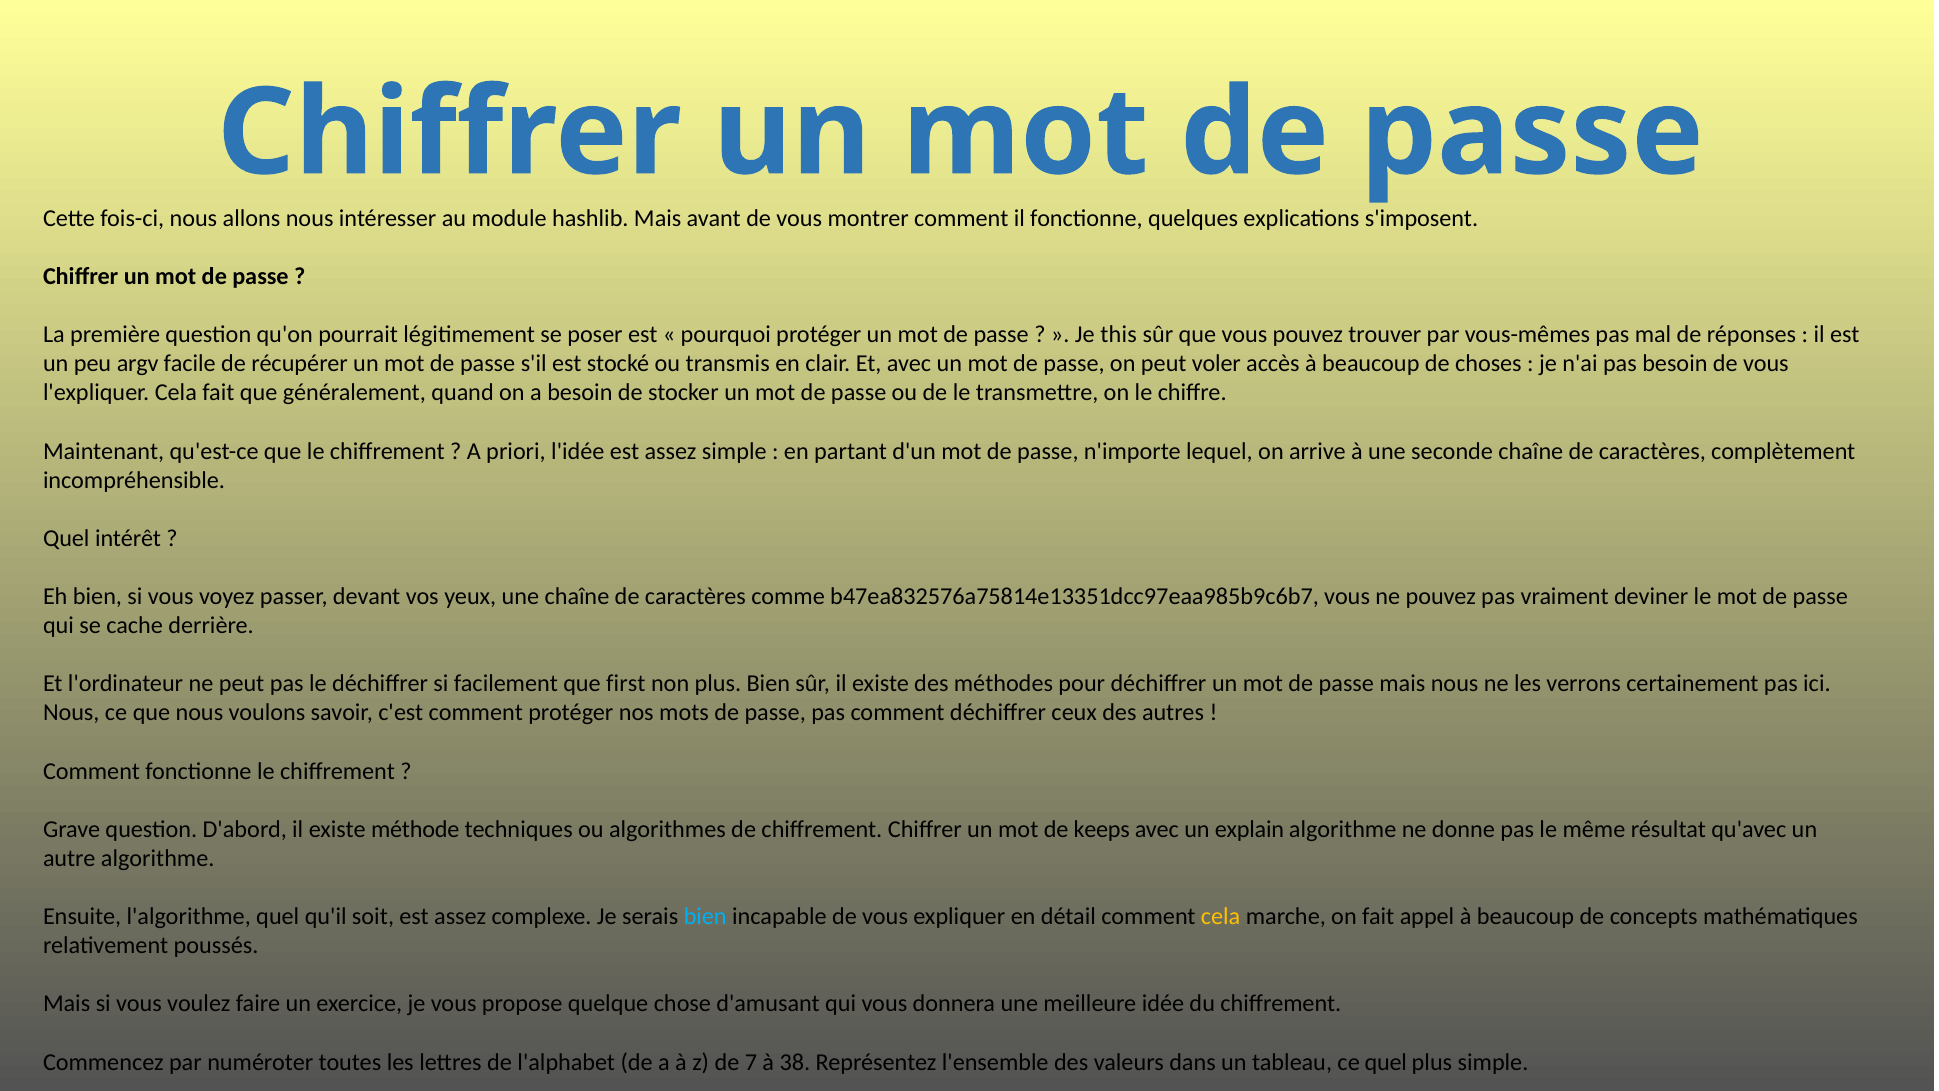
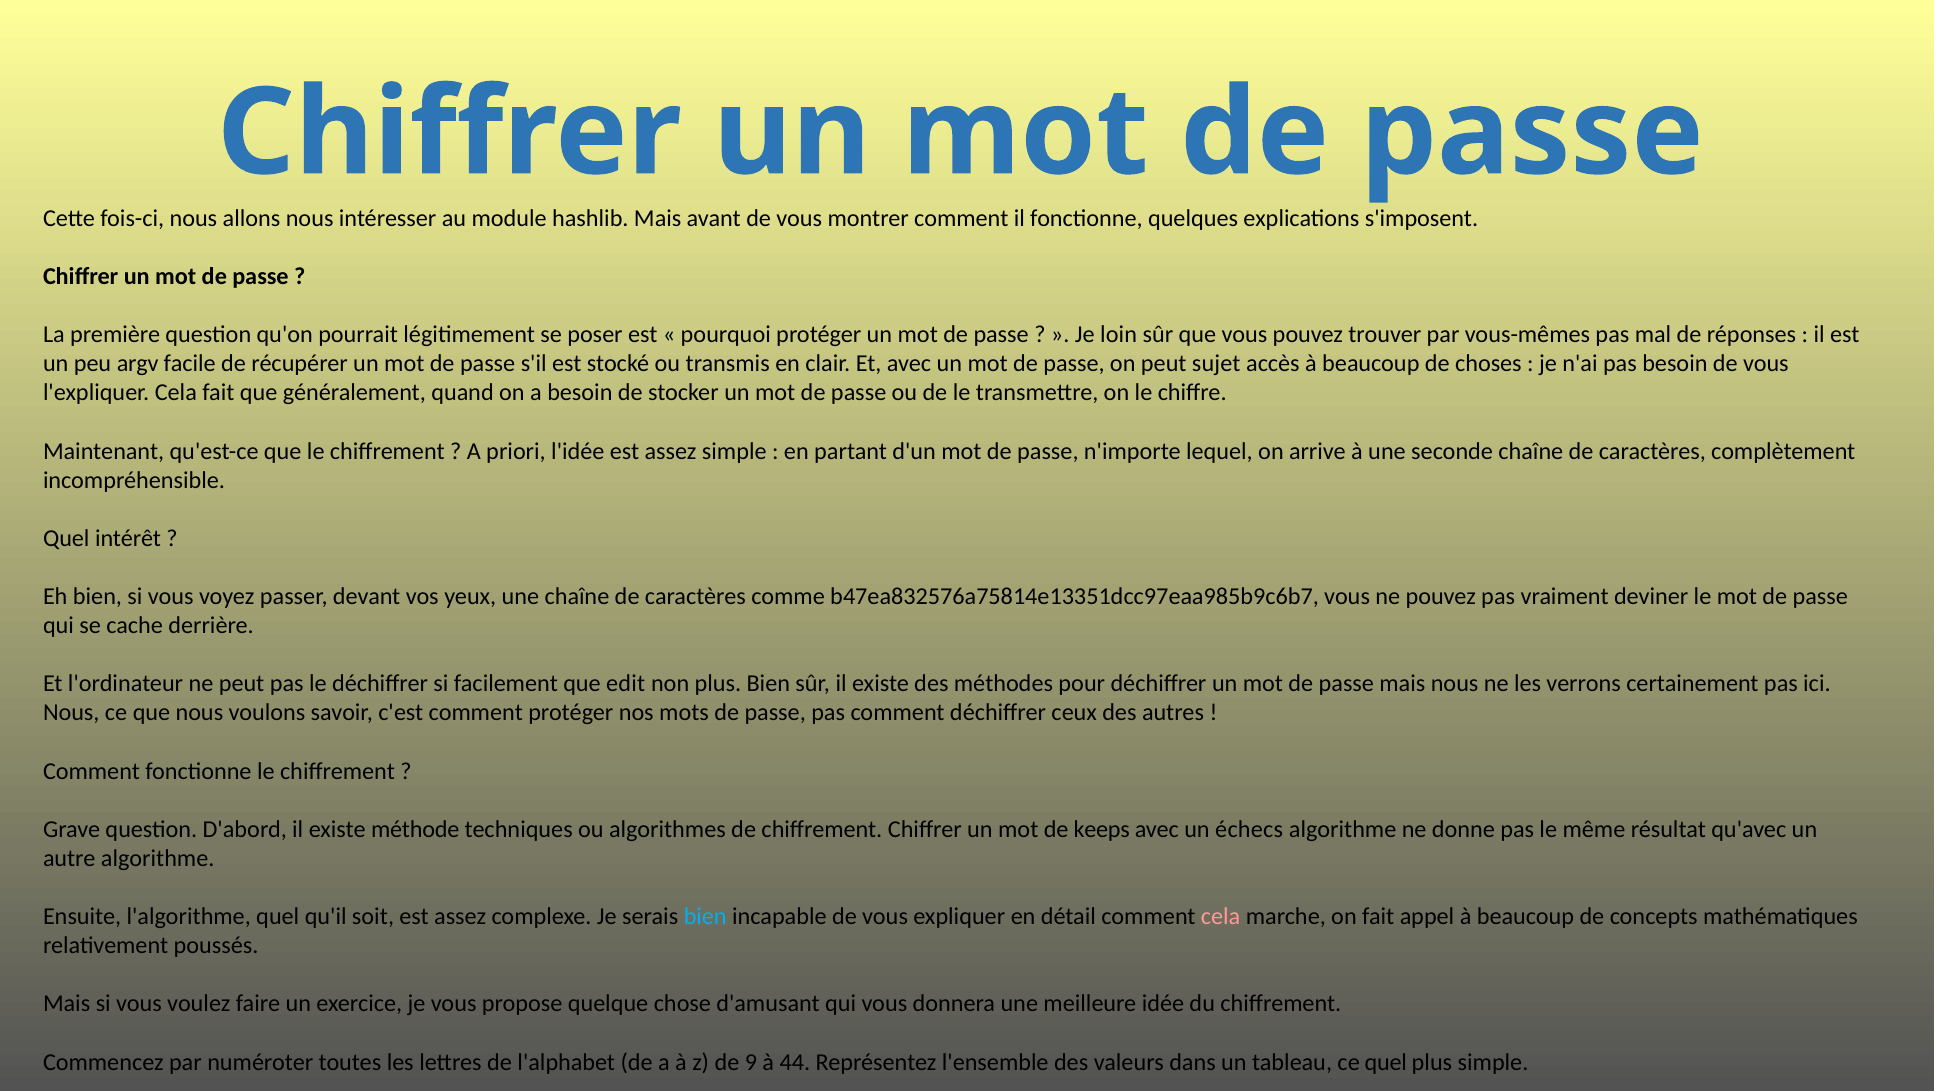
this: this -> loin
voler: voler -> sujet
first: first -> edit
explain: explain -> échecs
cela at (1221, 916) colour: yellow -> pink
7: 7 -> 9
38: 38 -> 44
